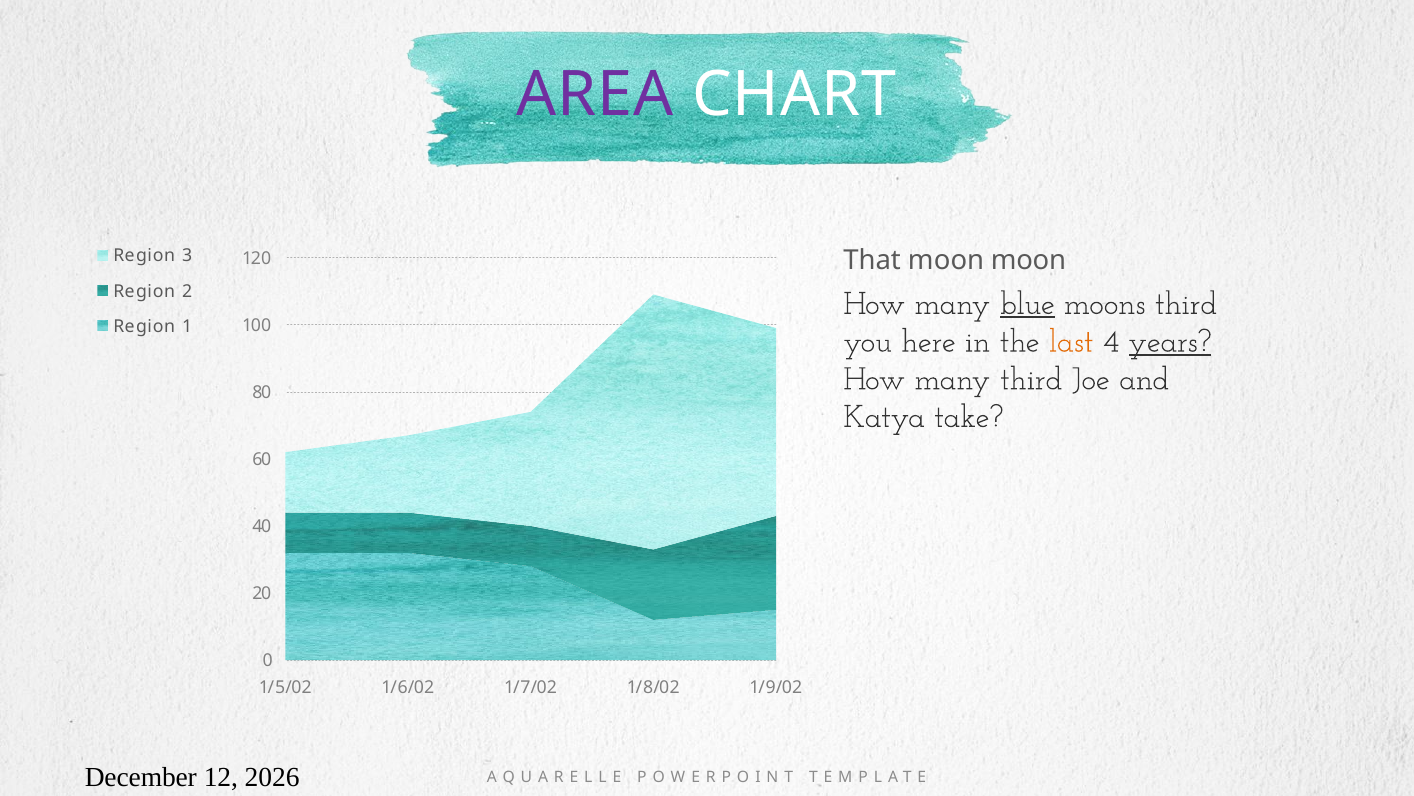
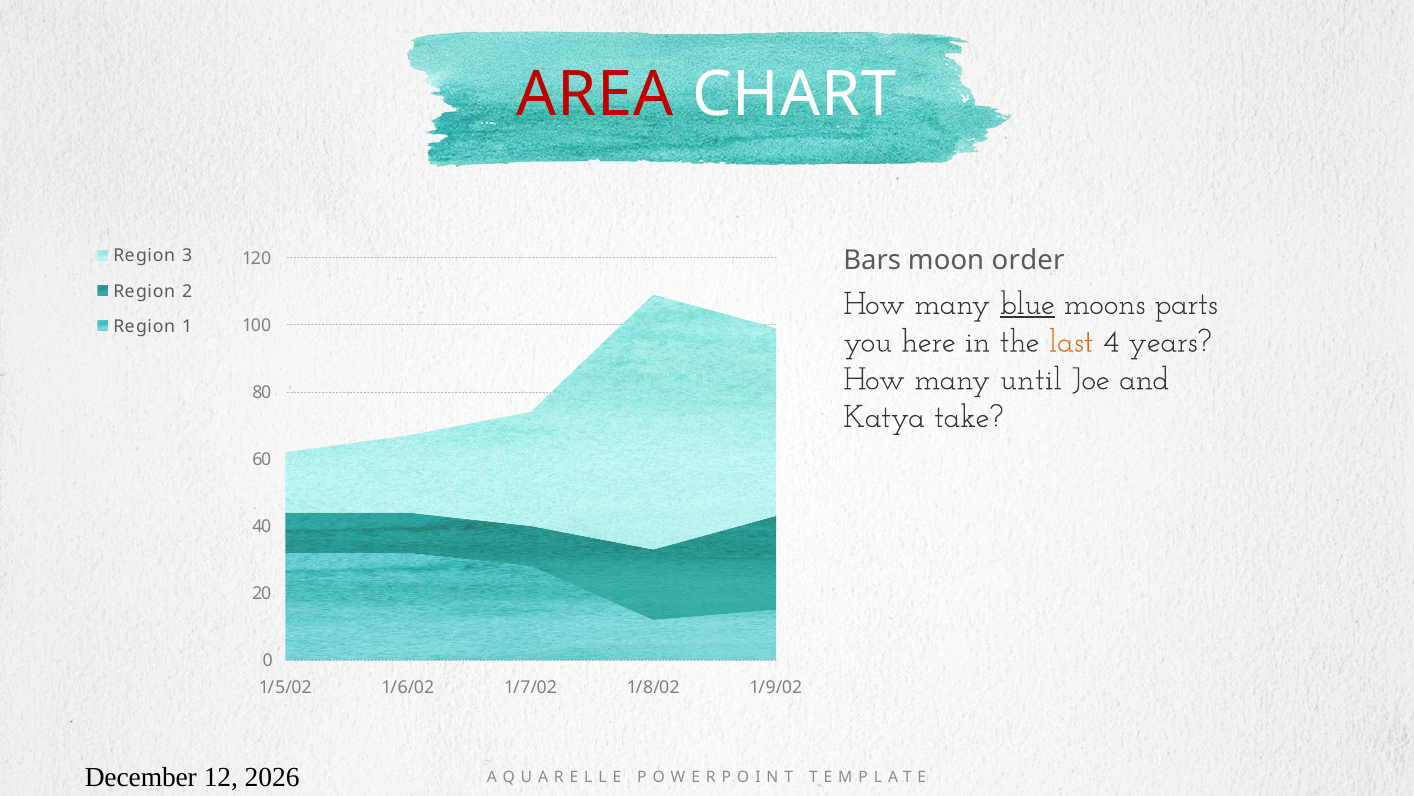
AREA colour: purple -> red
That: That -> Bars
moon moon: moon -> order
moons third: third -> parts
years underline: present -> none
many third: third -> until
